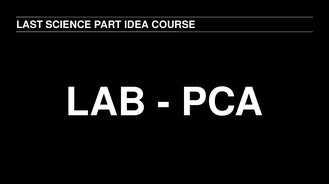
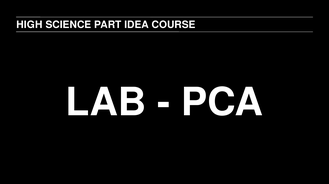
LAST: LAST -> HIGH
